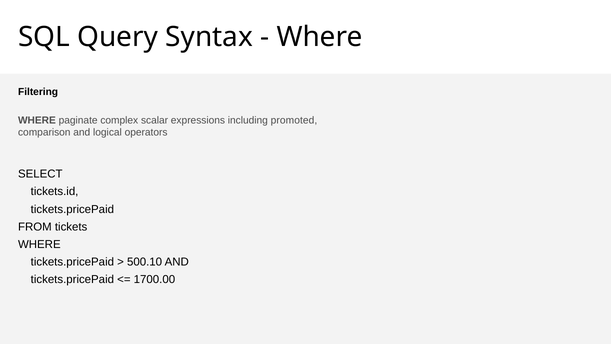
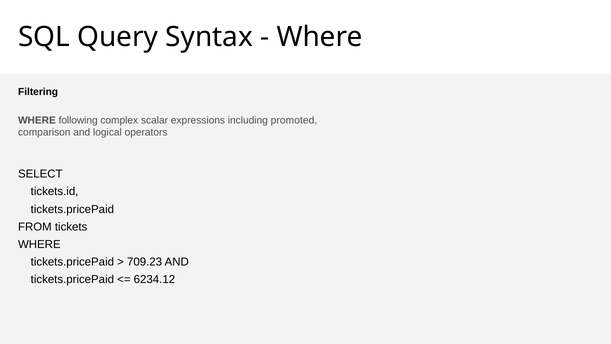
paginate: paginate -> following
500.10: 500.10 -> 709.23
1700.00: 1700.00 -> 6234.12
